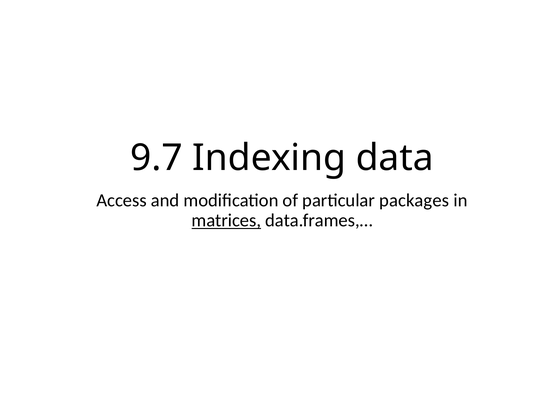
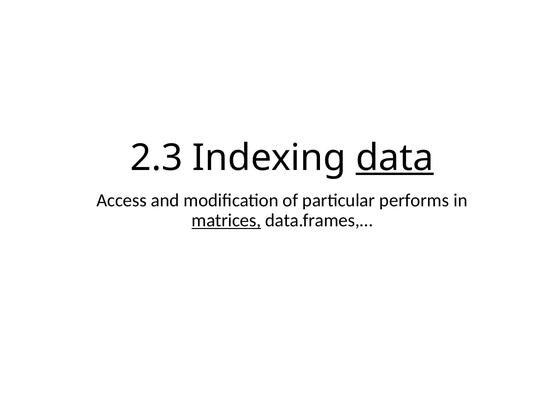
9.7: 9.7 -> 2.3
data underline: none -> present
packages: packages -> performs
